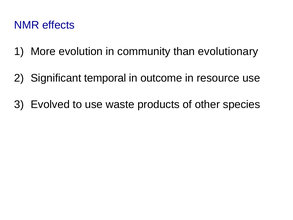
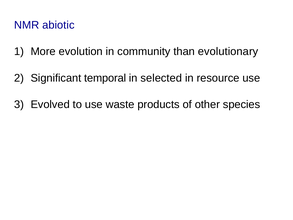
effects: effects -> abiotic
outcome: outcome -> selected
